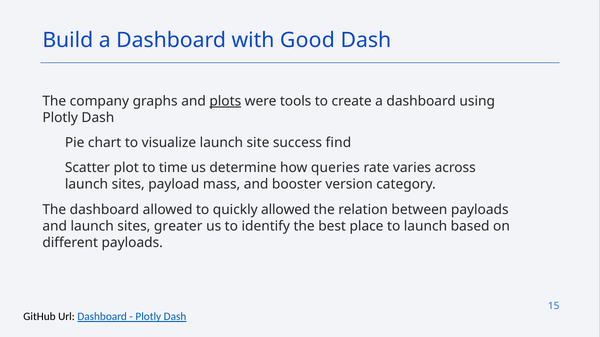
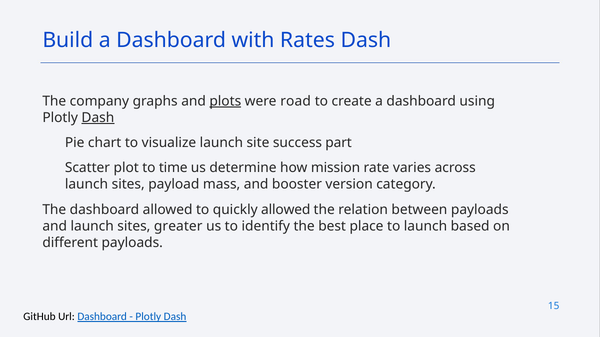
Good: Good -> Rates
tools: tools -> road
Dash at (98, 118) underline: none -> present
find: find -> part
queries: queries -> mission
